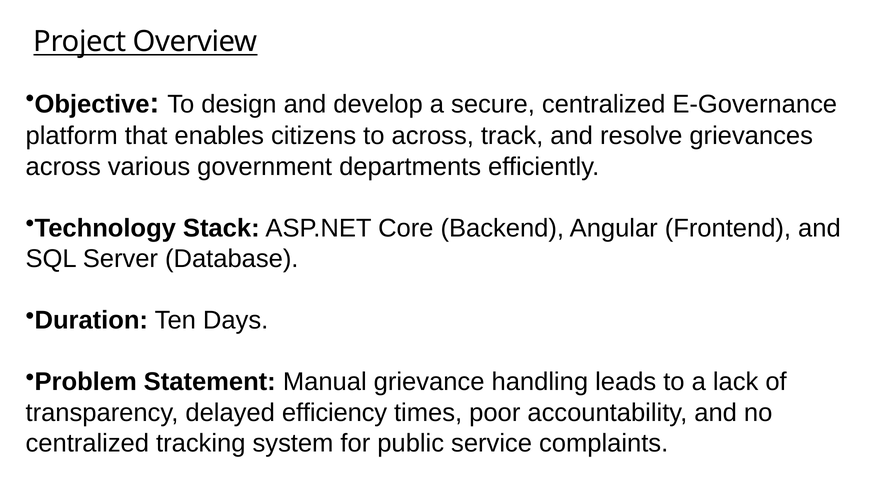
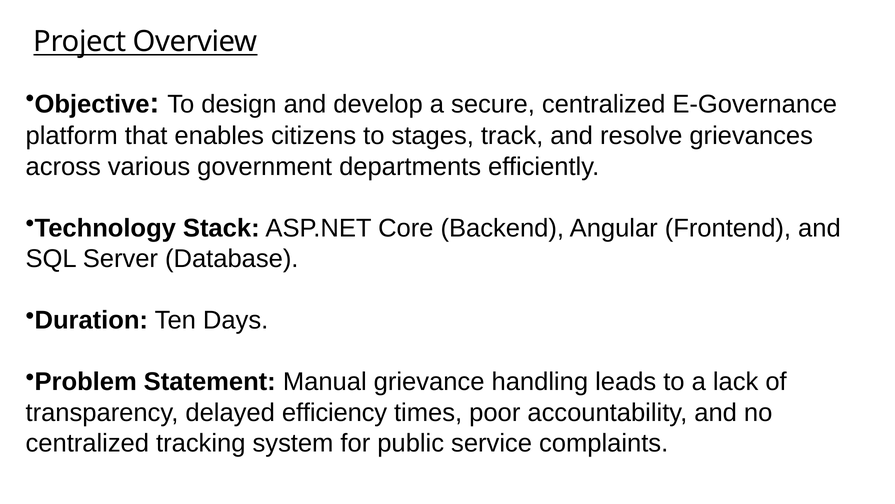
to across: across -> stages
